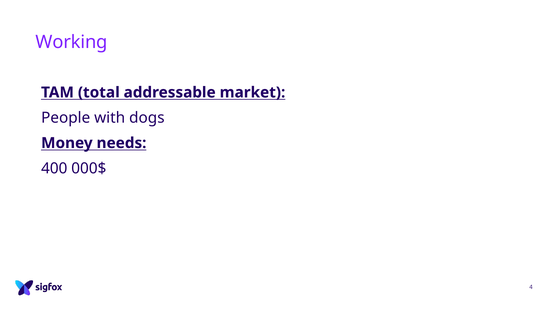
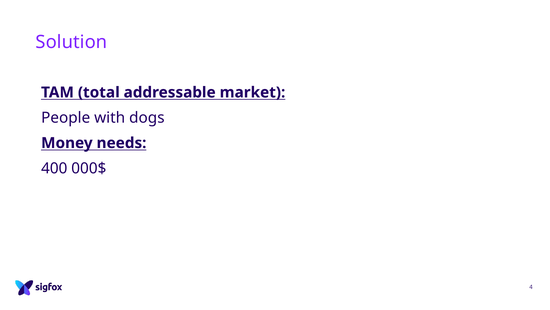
Working: Working -> Solution
